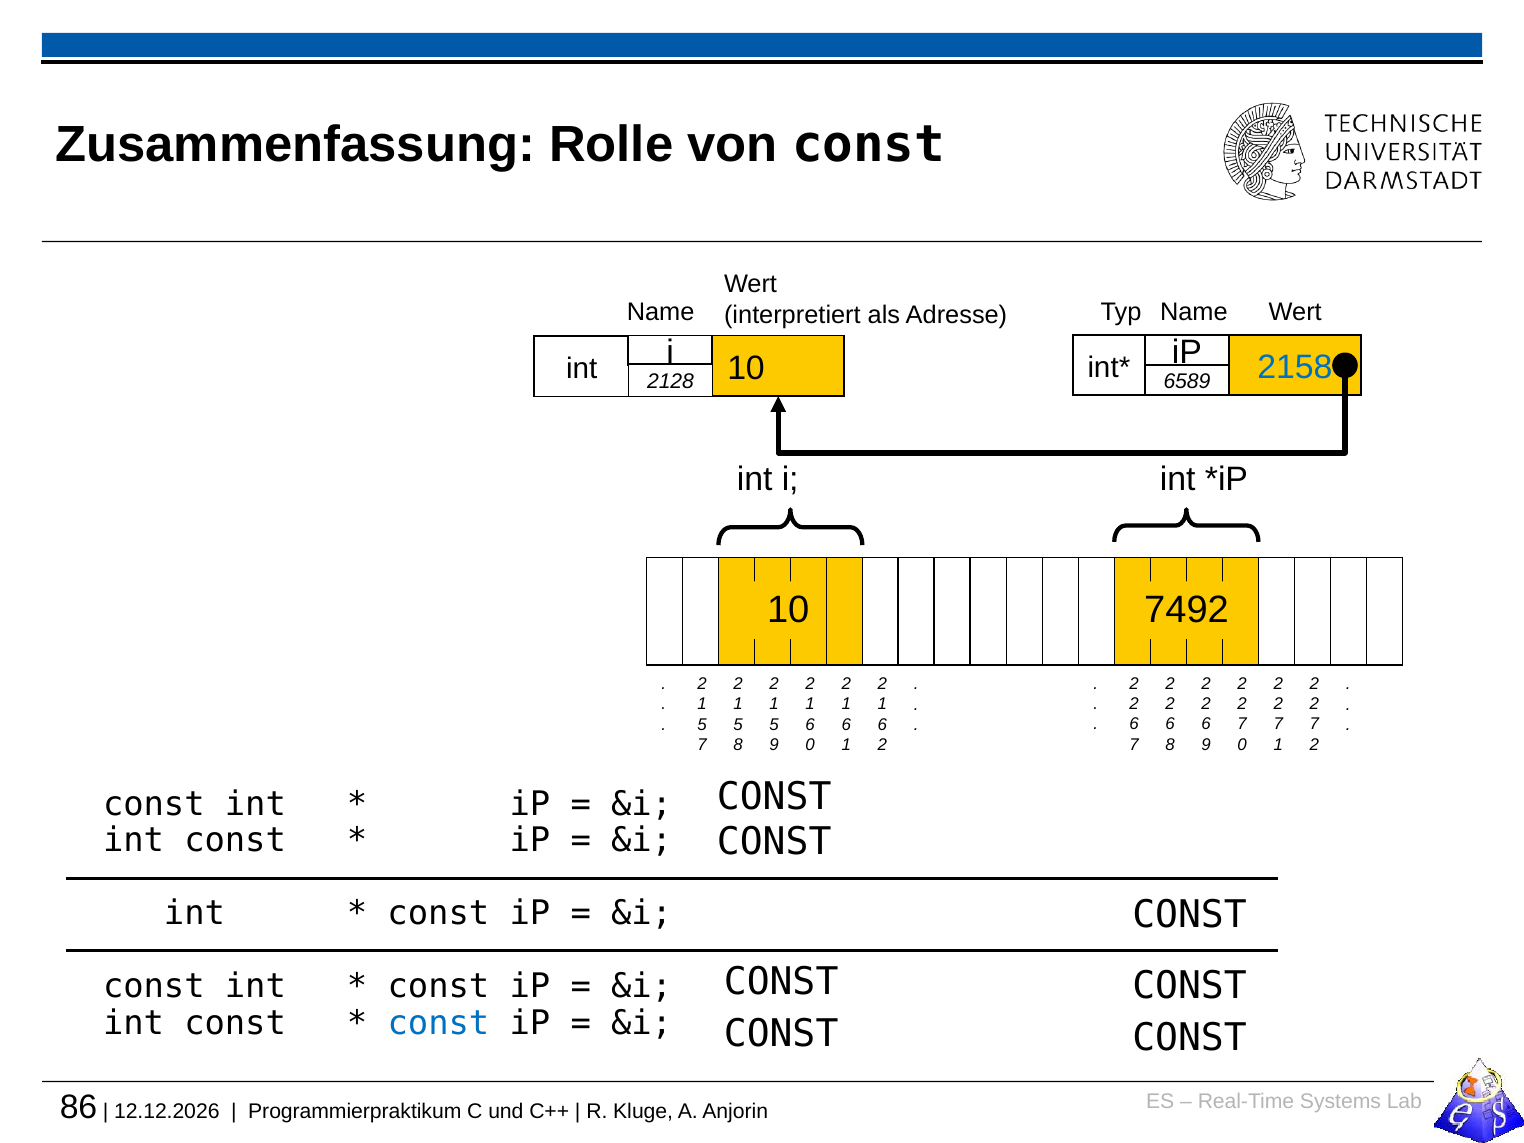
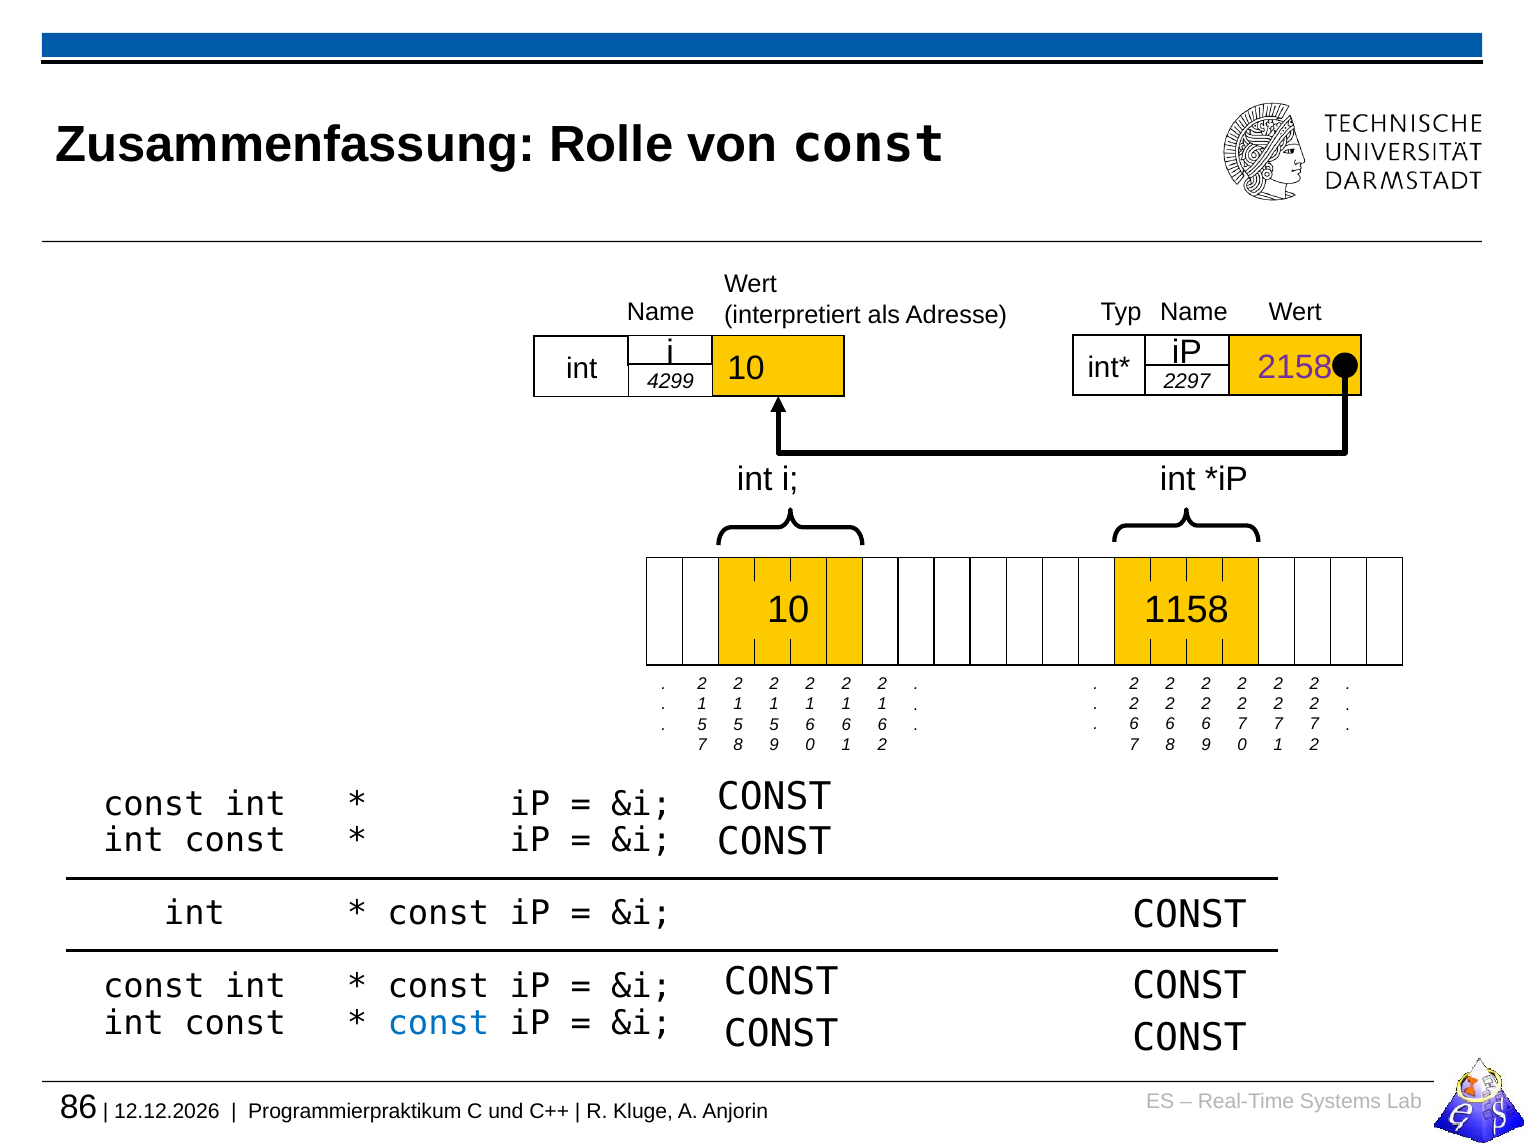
6589: 6589 -> 2297
2128: 2128 -> 4299
2158 colour: blue -> purple
7492: 7492 -> 1158
